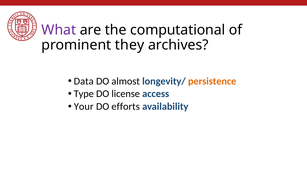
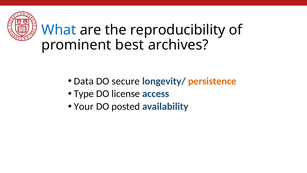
What colour: purple -> blue
computational: computational -> reproducibility
they: they -> best
almost: almost -> secure
efforts: efforts -> posted
